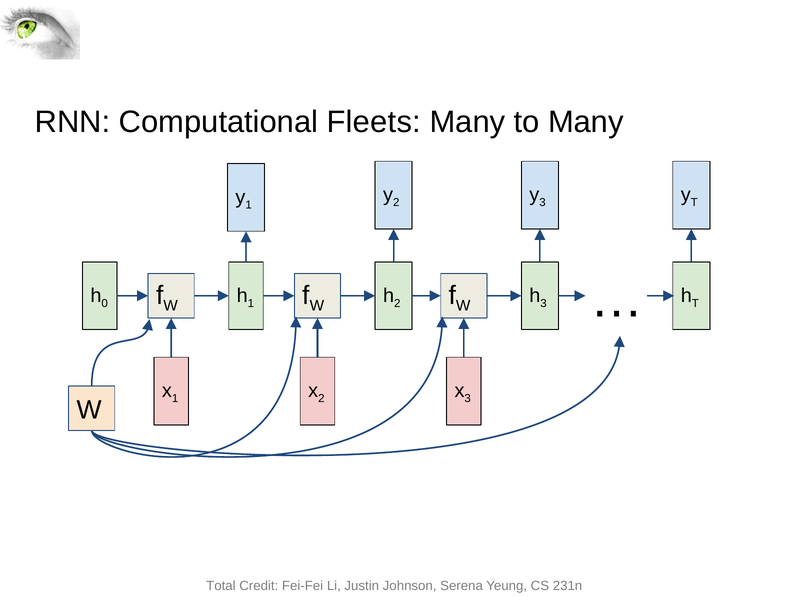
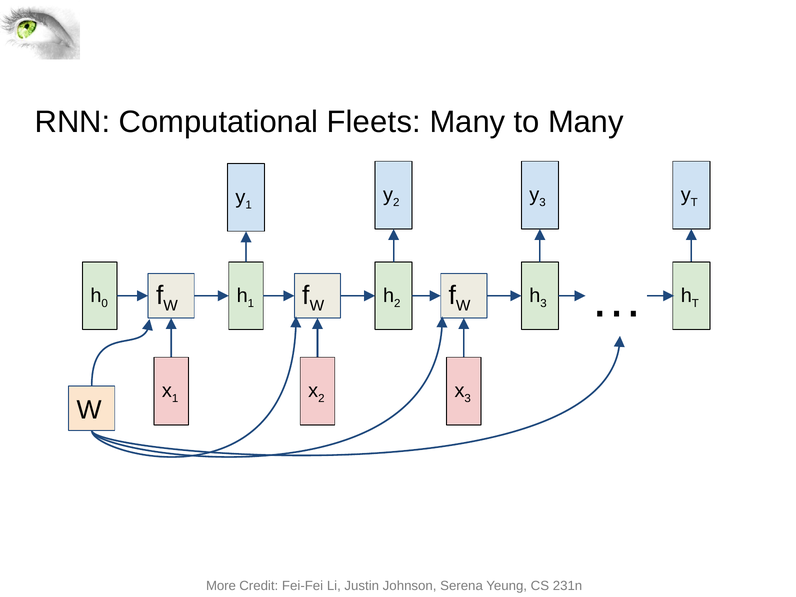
Total: Total -> More
